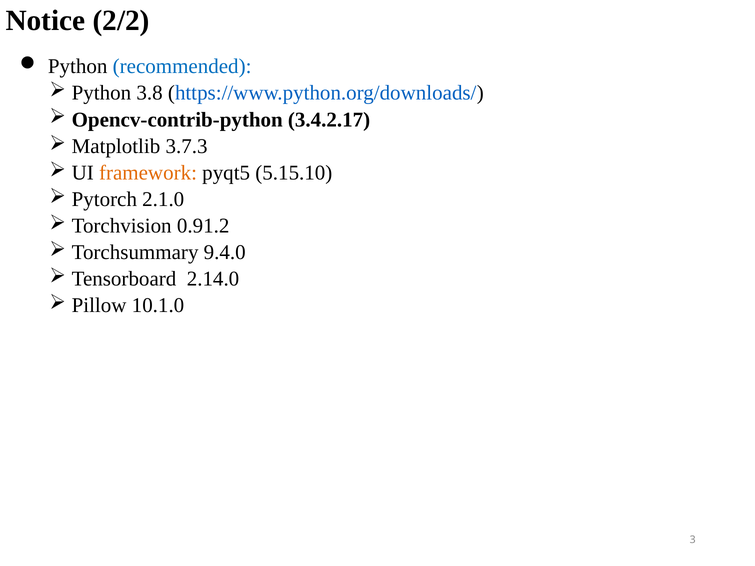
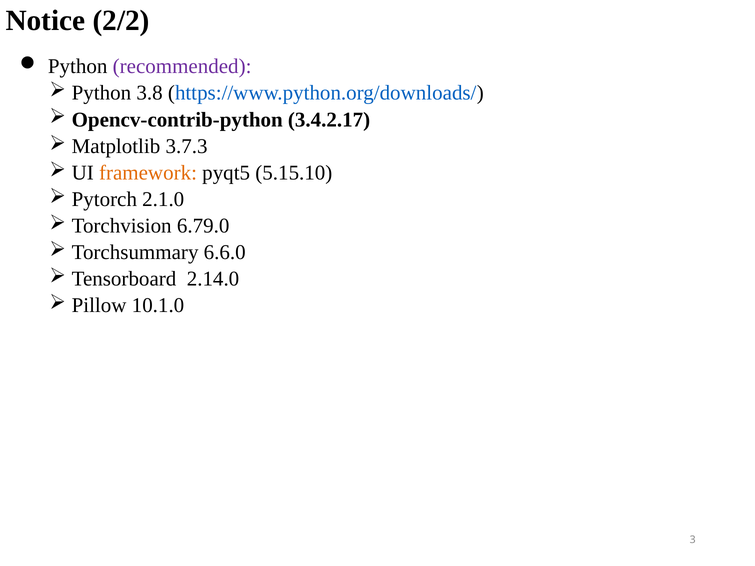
recommended colour: blue -> purple
0.91.2: 0.91.2 -> 6.79.0
9.4.0: 9.4.0 -> 6.6.0
